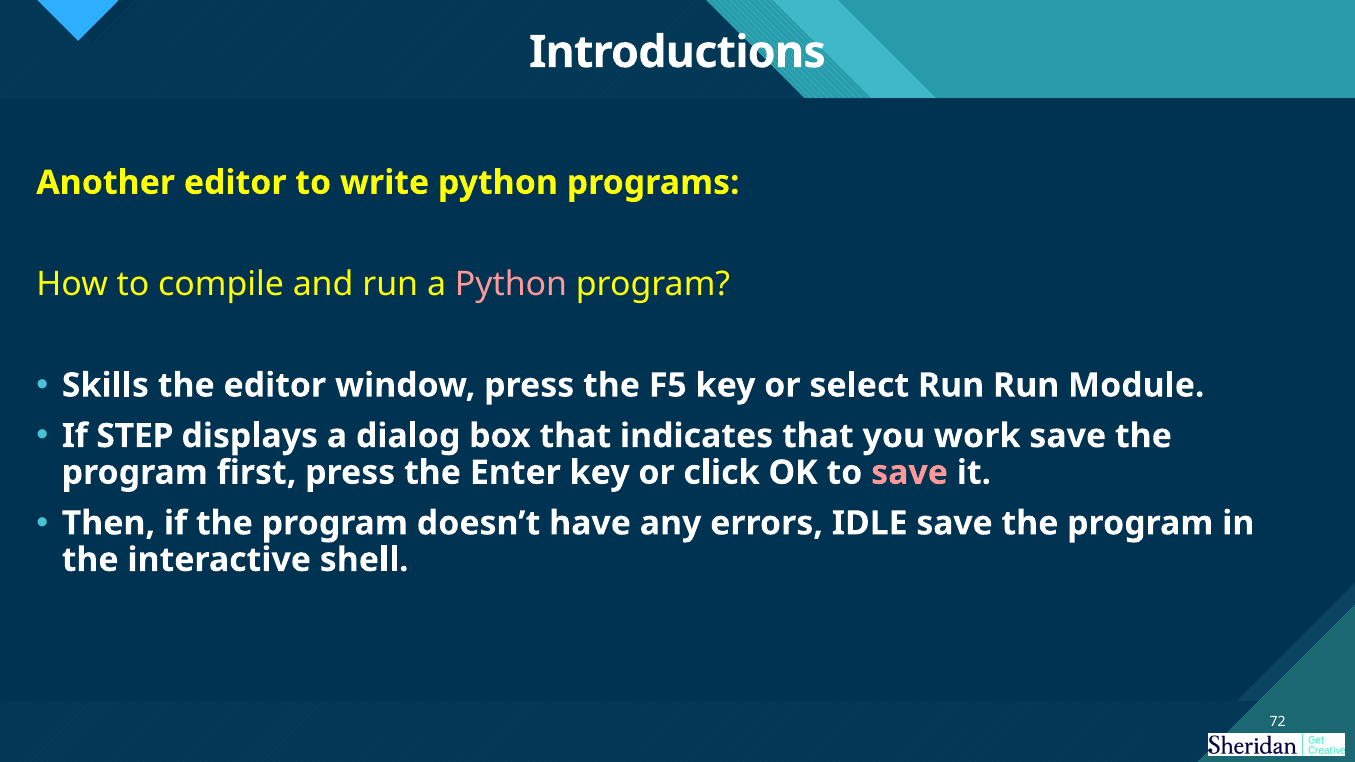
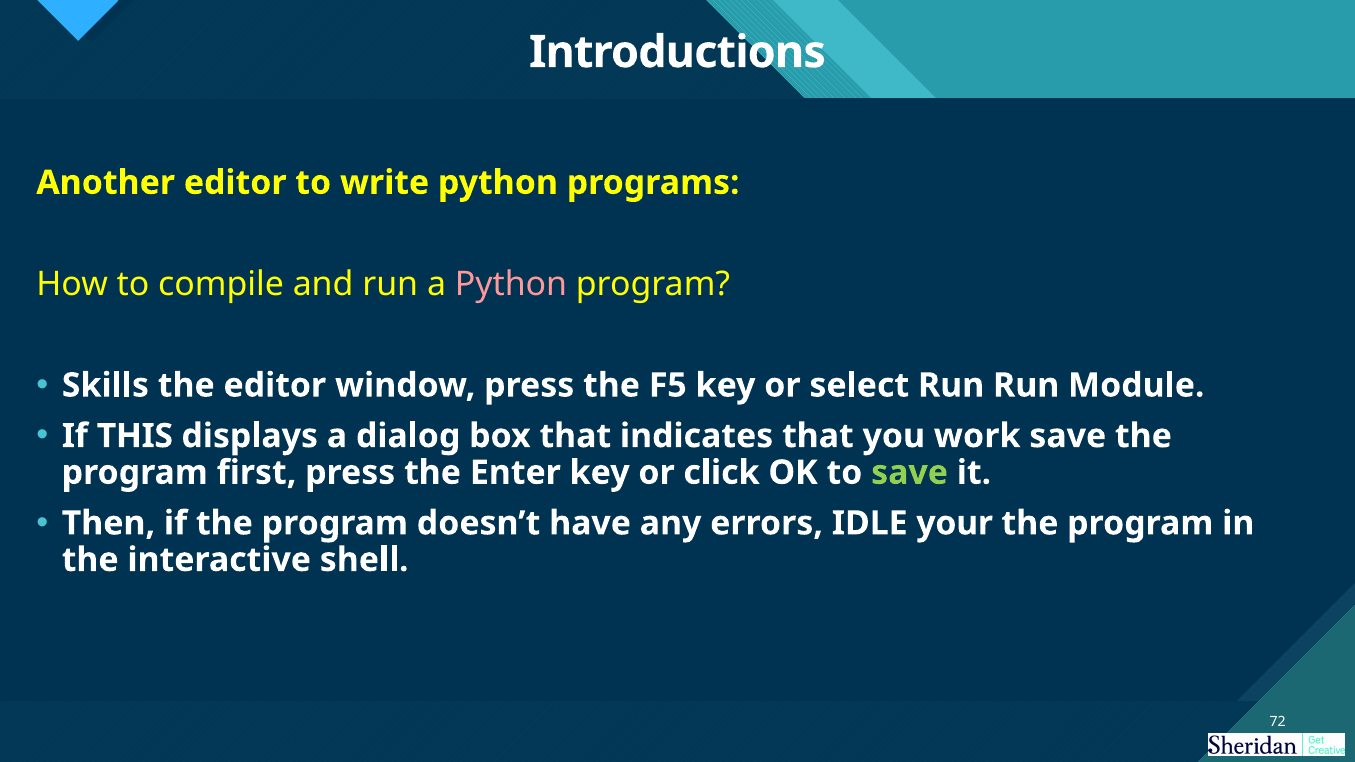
STEP: STEP -> THIS
save at (910, 473) colour: pink -> light green
IDLE save: save -> your
